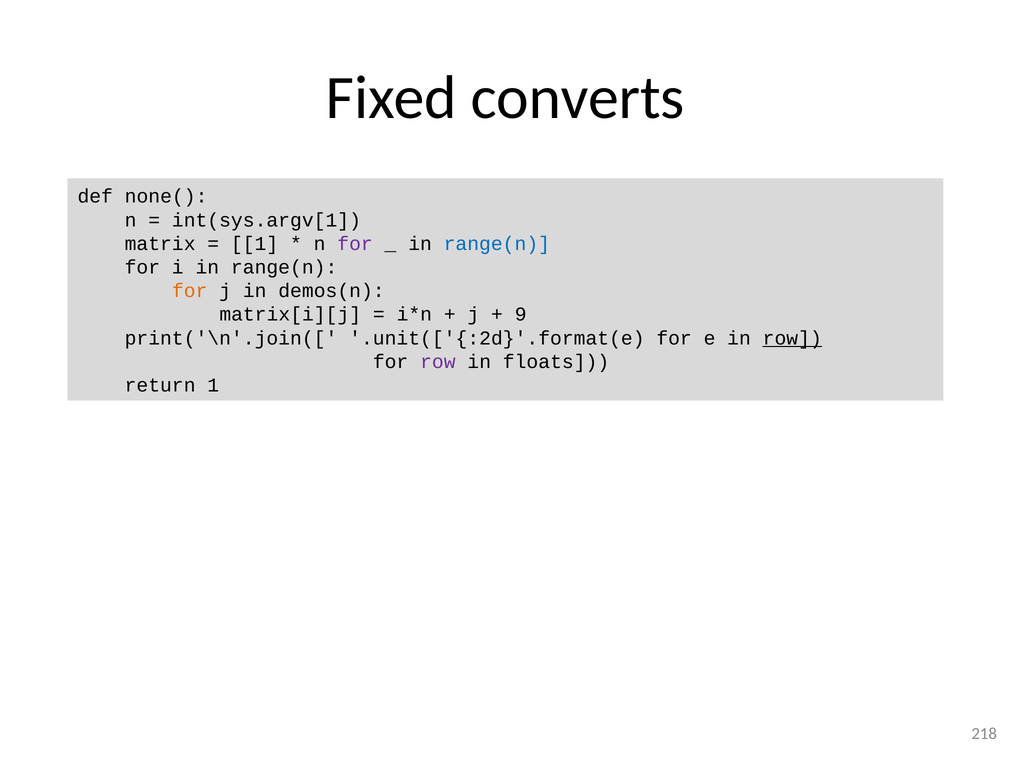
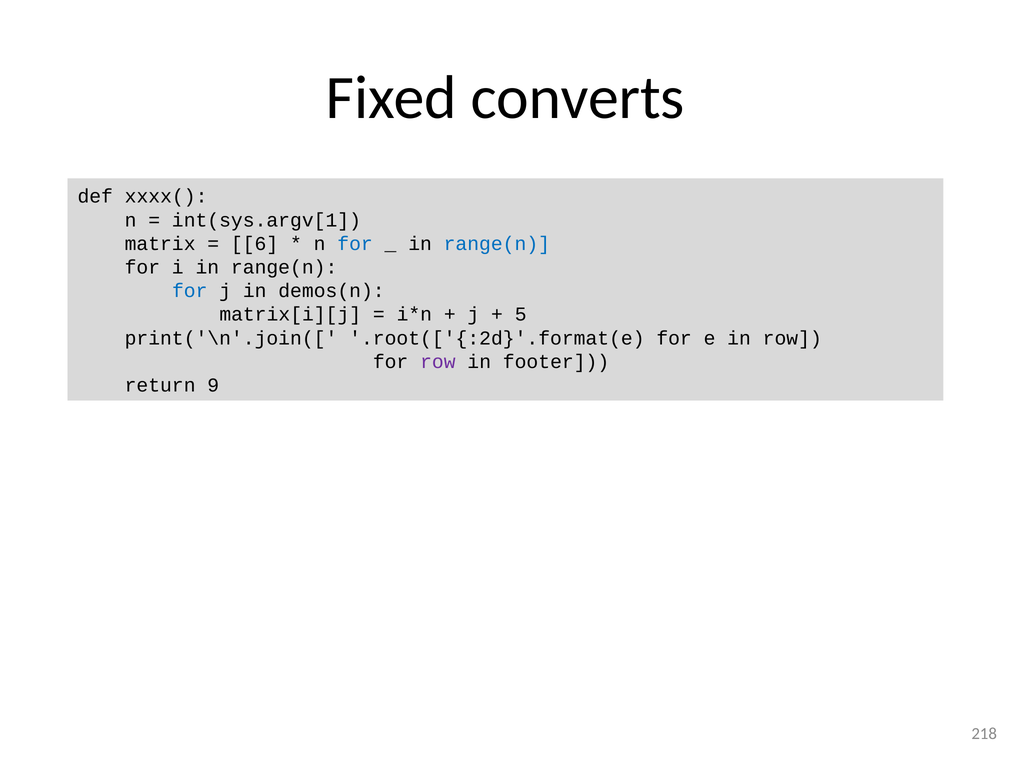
none(: none( -> xxxx(
1 at (255, 244): 1 -> 6
for at (355, 244) colour: purple -> blue
for at (190, 291) colour: orange -> blue
9: 9 -> 5
.unit(['{:2d}'.format(e: .unit(['{:2d}'.format(e -> .root(['{:2d}'.format(e
row at (792, 338) underline: present -> none
floats: floats -> footer
return 1: 1 -> 9
